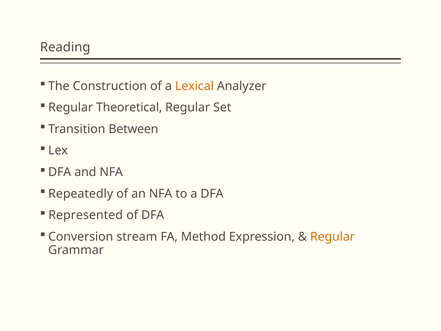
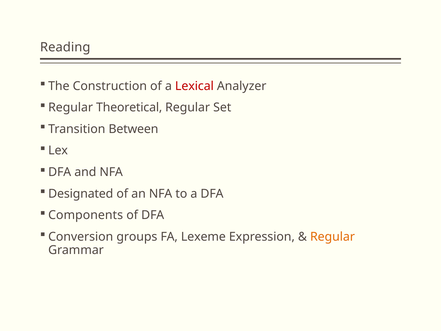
Lexical colour: orange -> red
Repeatedly: Repeatedly -> Designated
Represented: Represented -> Components
stream: stream -> groups
Method: Method -> Lexeme
